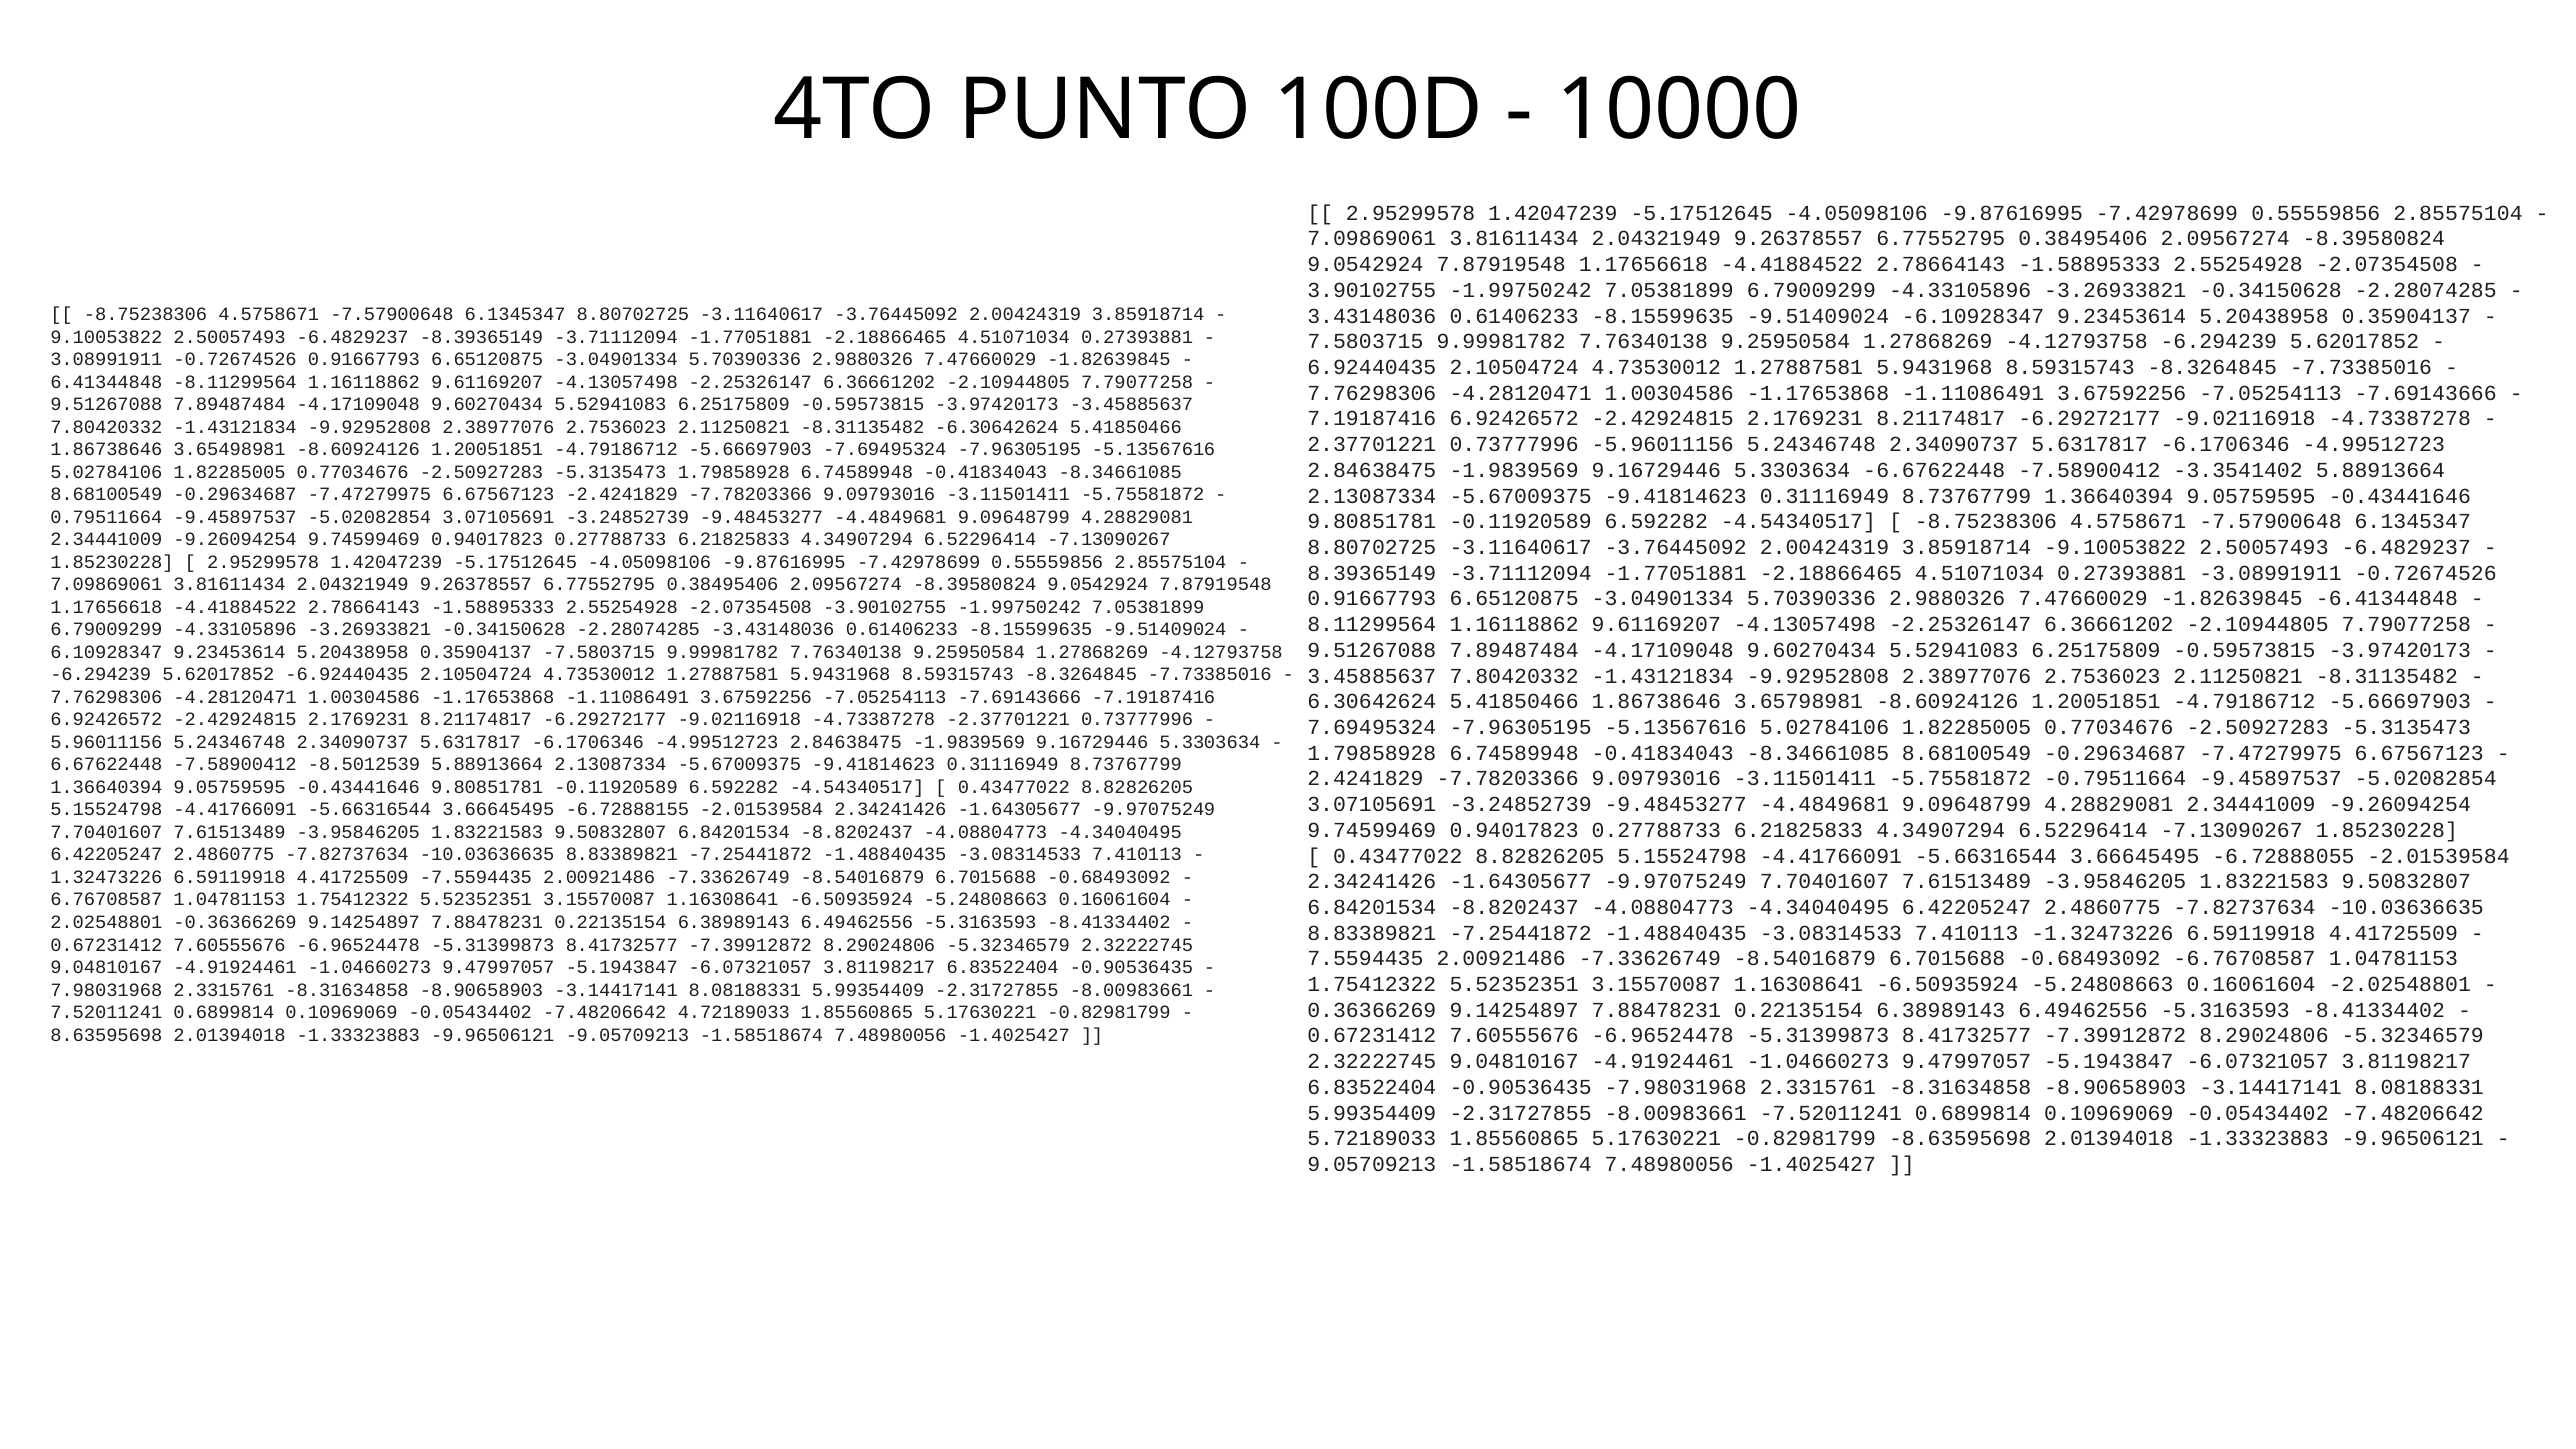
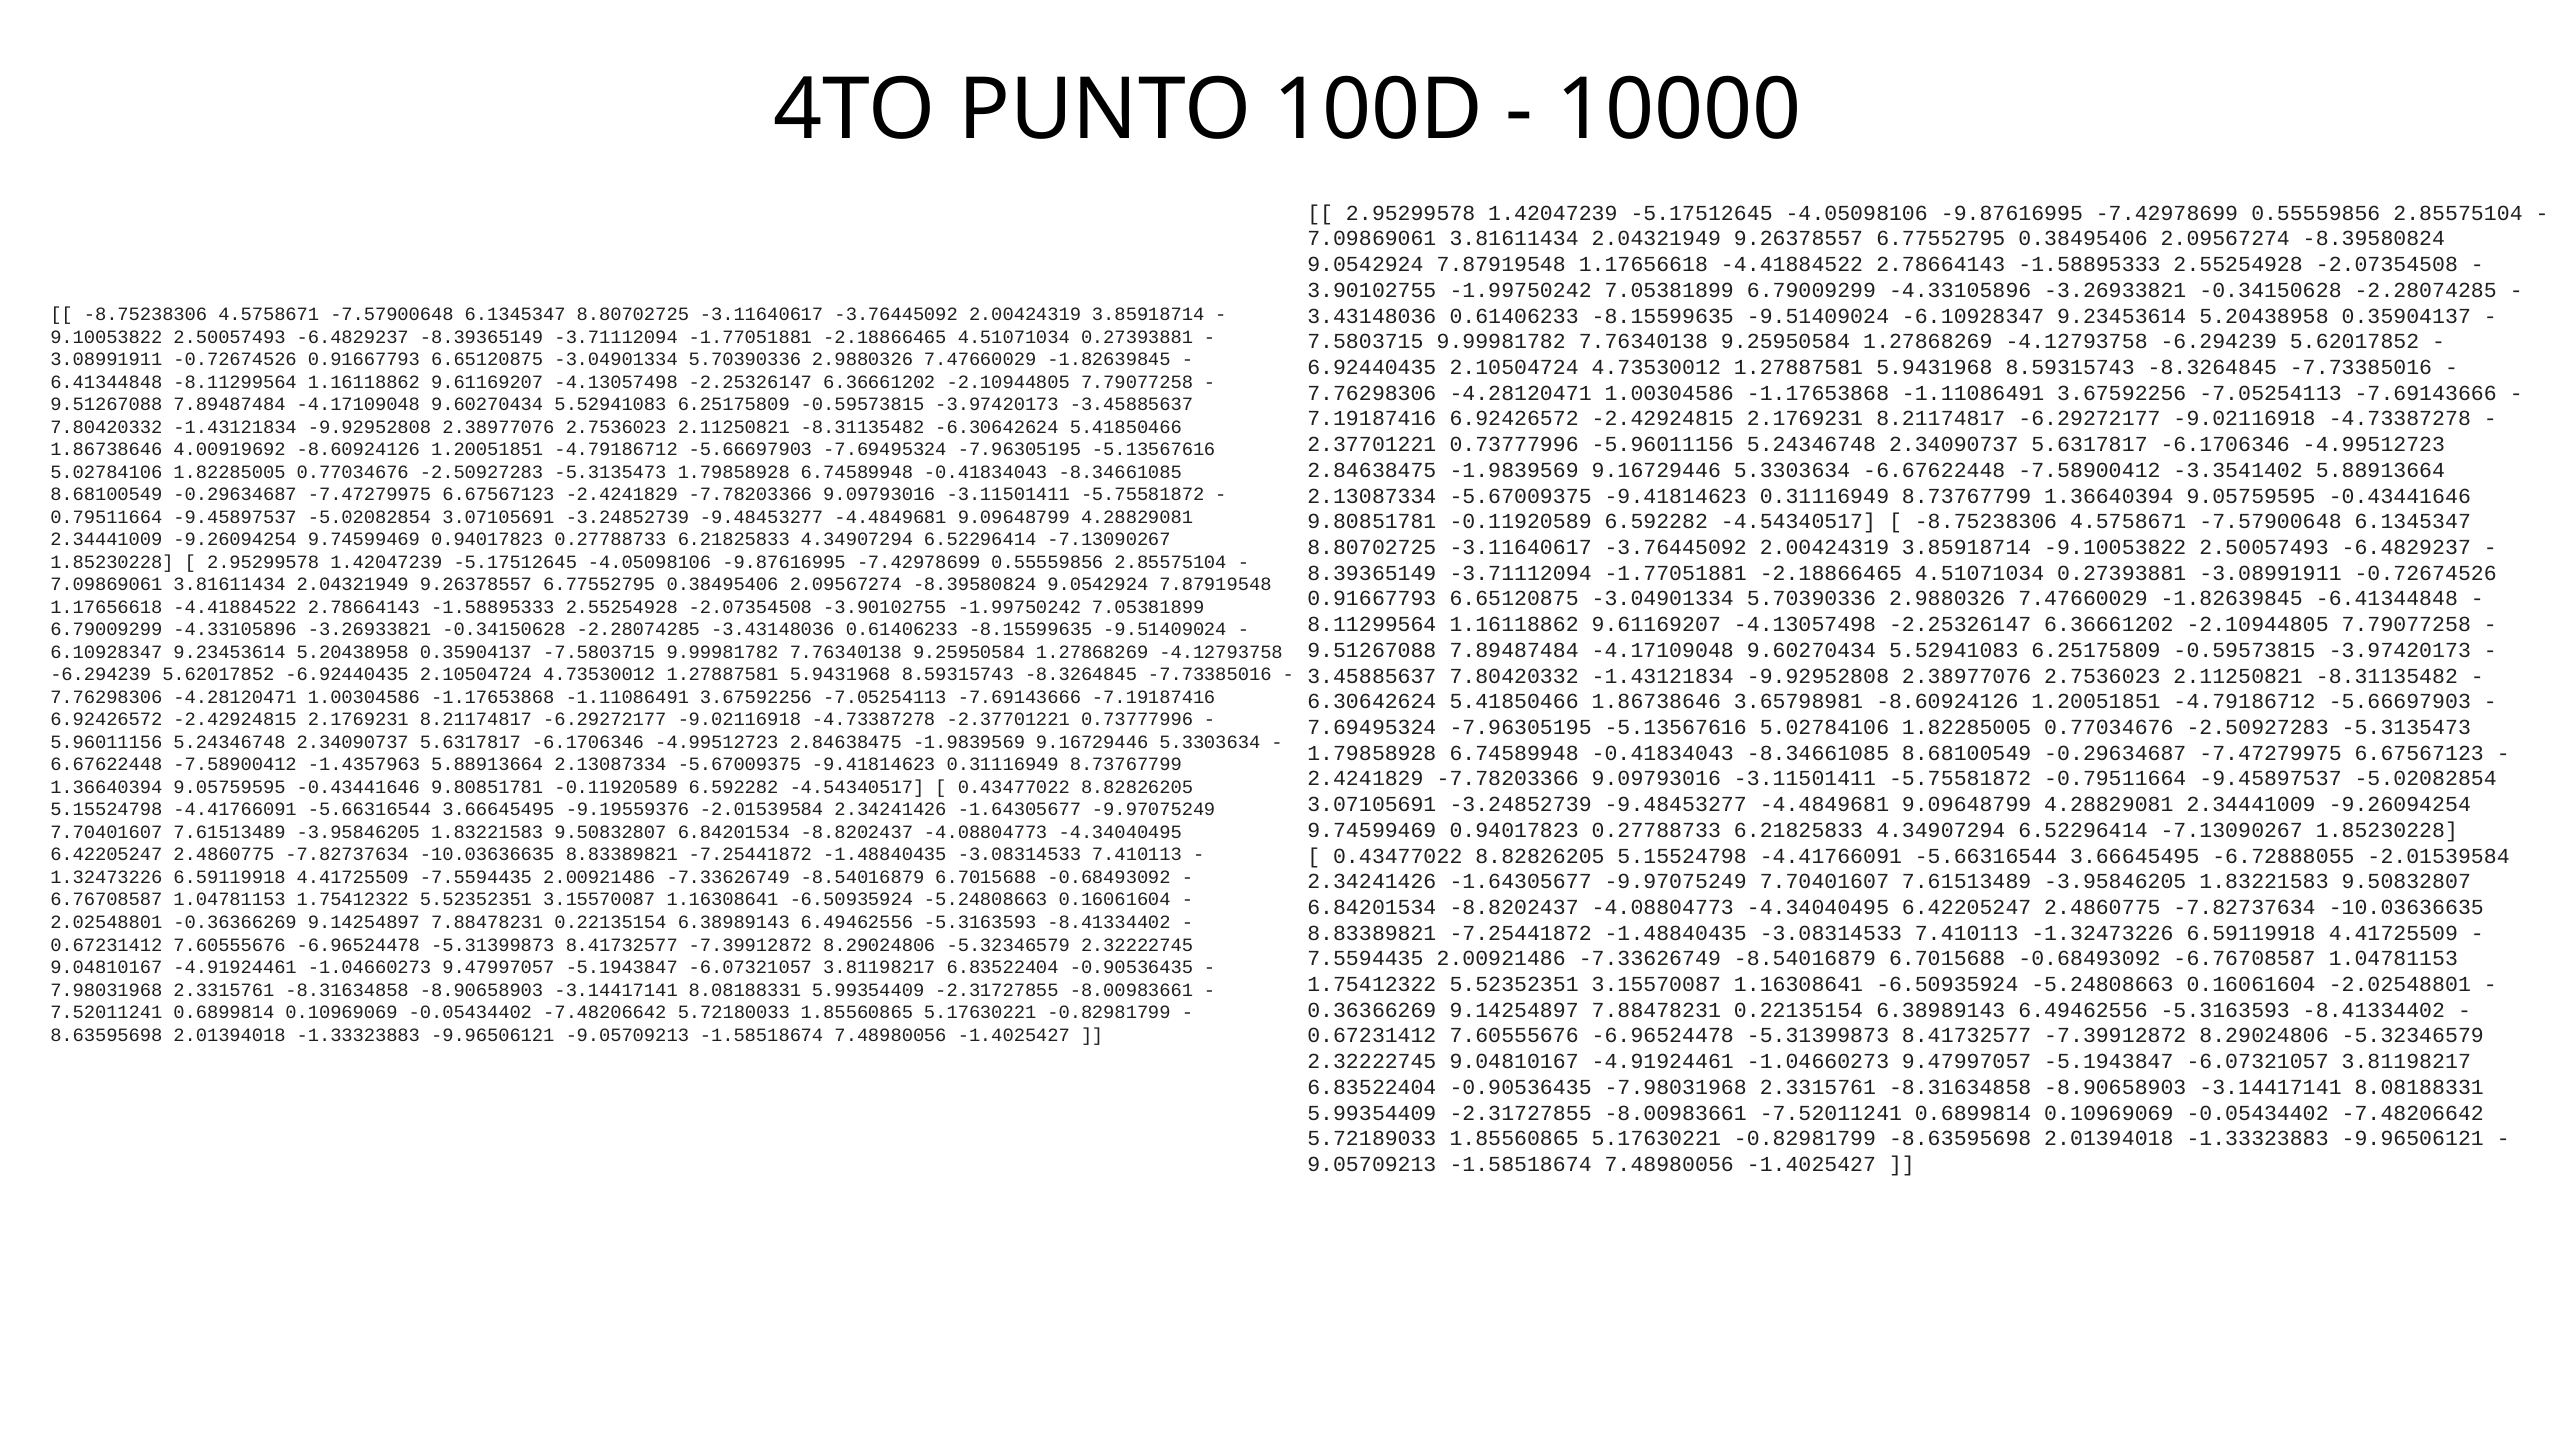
3.65498981: 3.65498981 -> 4.00919692
-8.5012539: -8.5012539 -> -1.4357963
-6.72888155: -6.72888155 -> -9.19559376
4.72189033: 4.72189033 -> 5.72180033
